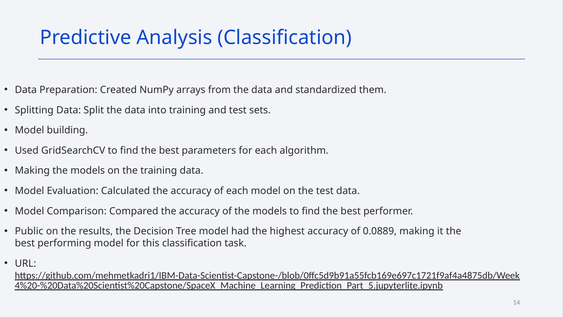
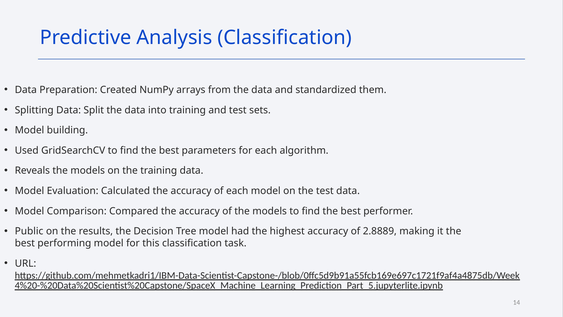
Making at (32, 170): Making -> Reveals
0.0889: 0.0889 -> 2.8889
